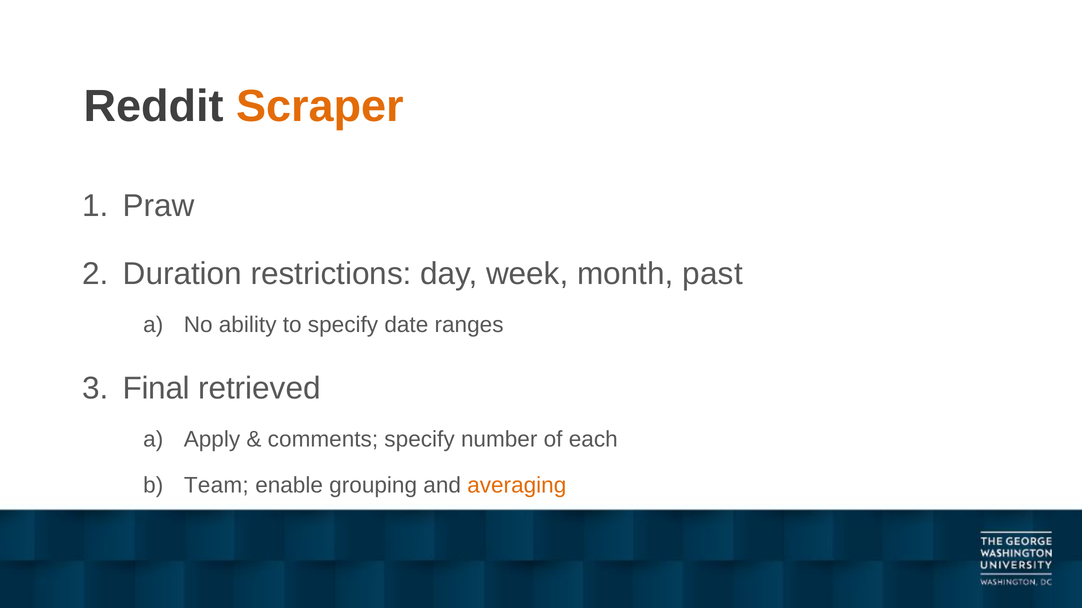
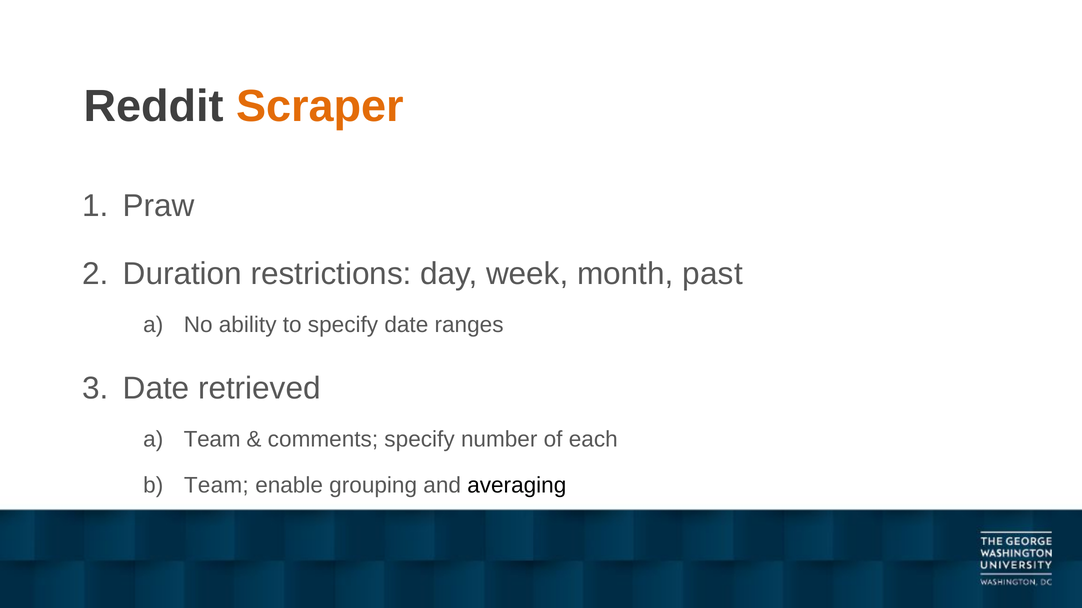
Final at (156, 389): Final -> Date
Apply at (212, 440): Apply -> Team
averaging colour: orange -> black
